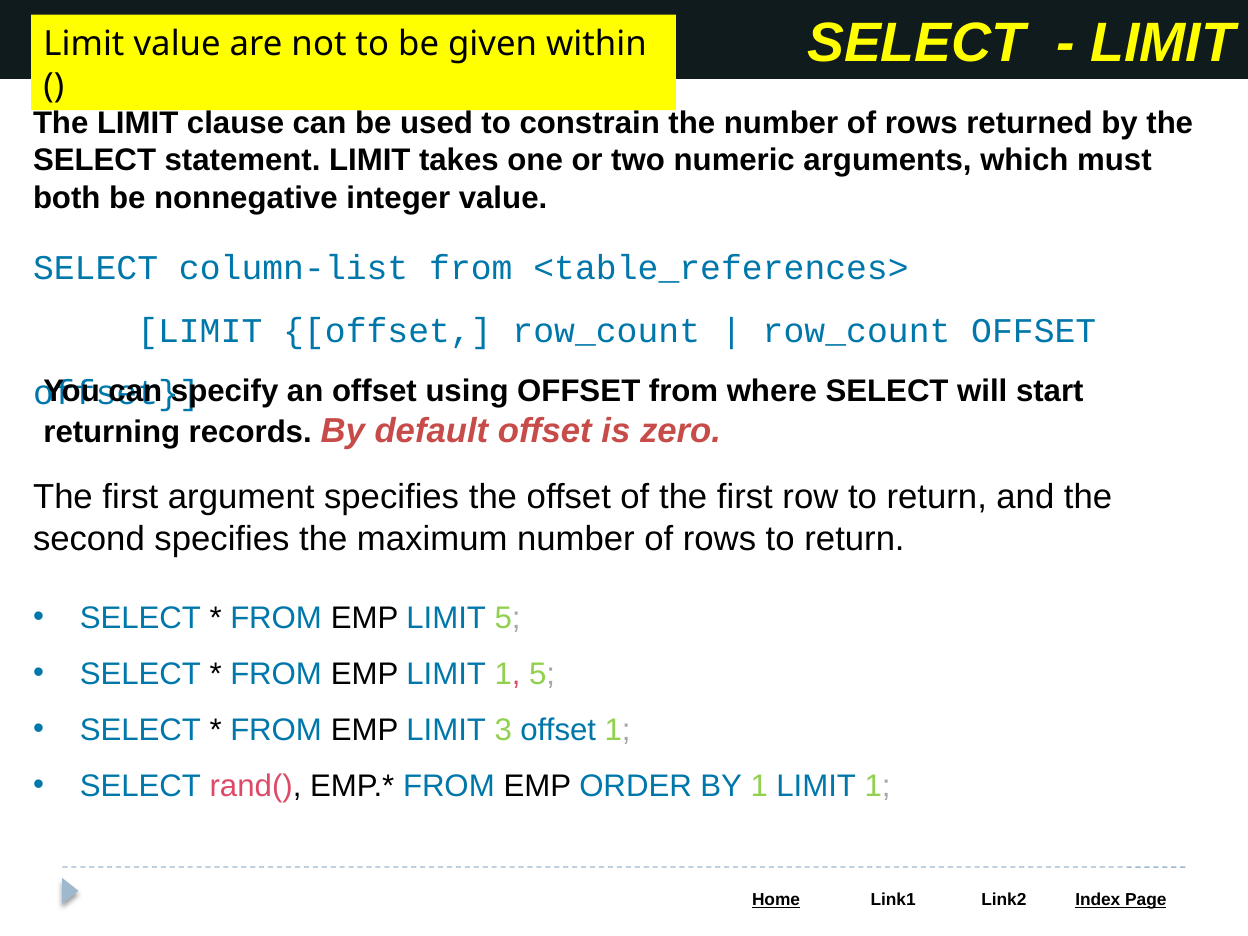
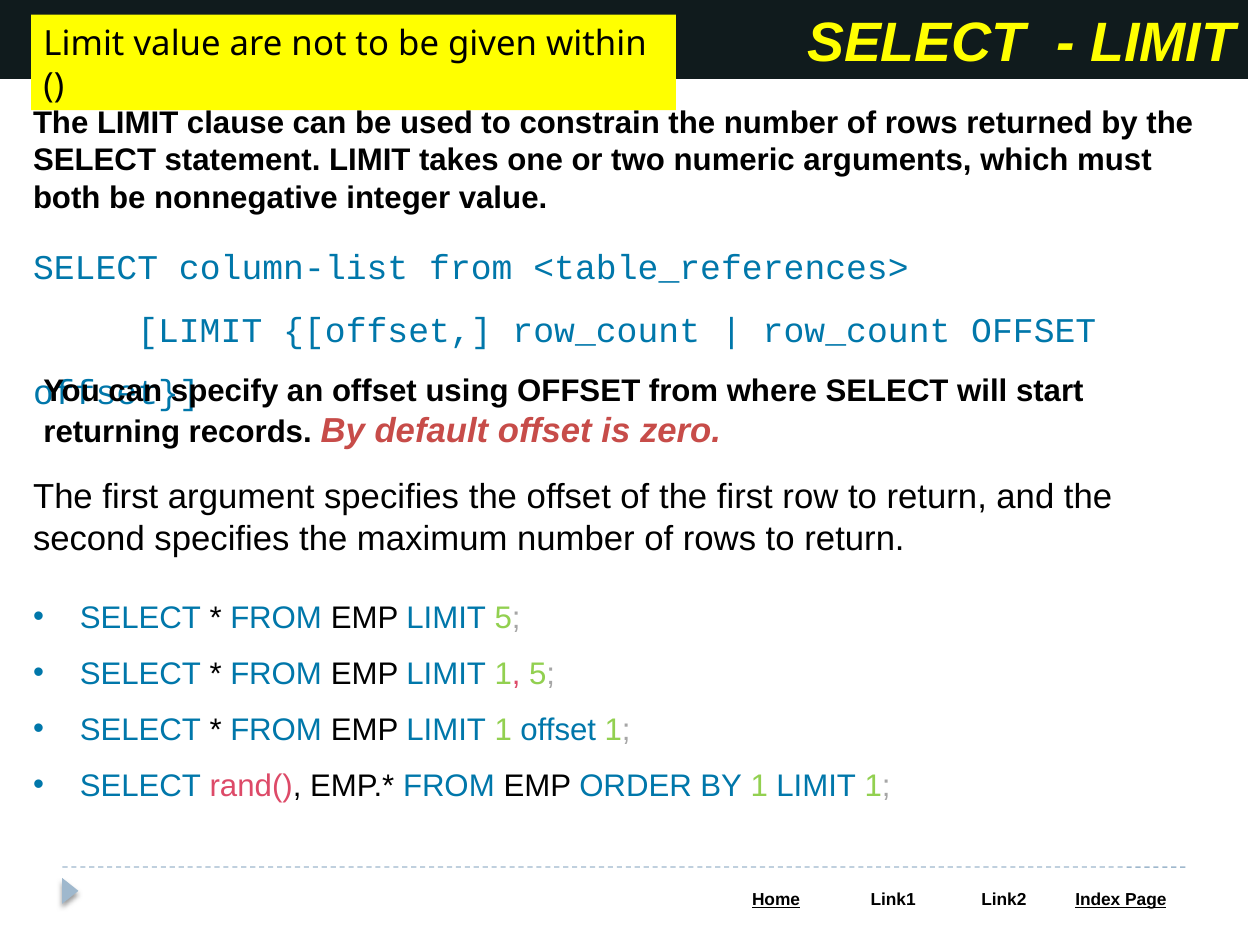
3 at (503, 730): 3 -> 1
